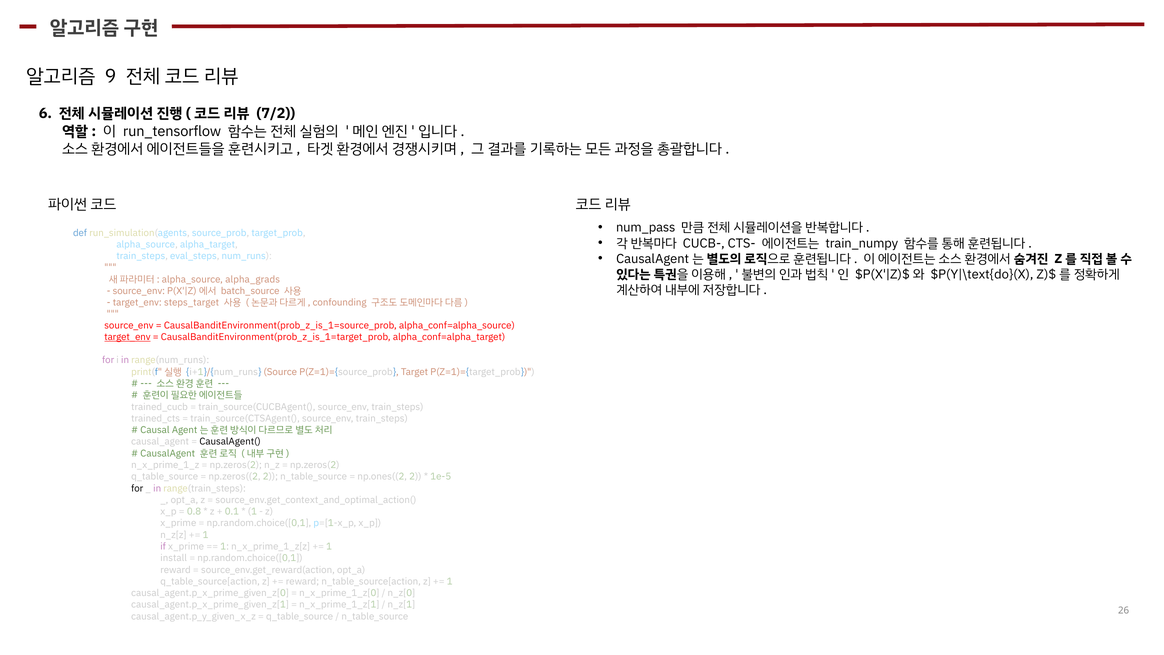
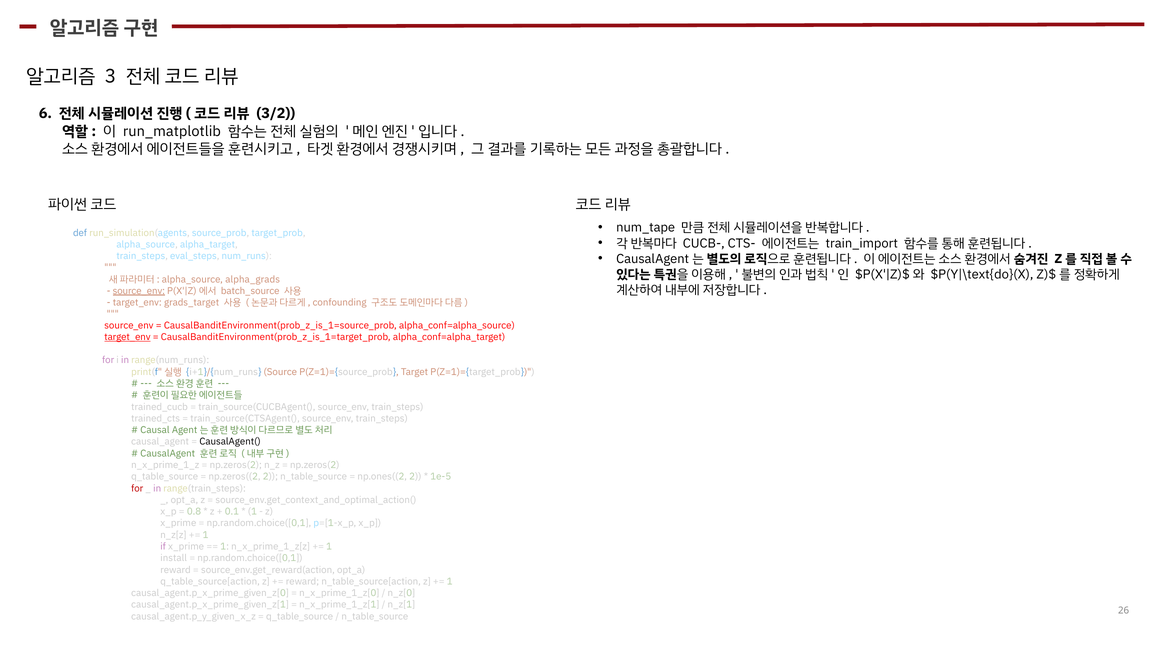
9: 9 -> 3
7/2: 7/2 -> 3/2
run_tensorflow: run_tensorflow -> run_matplotlib
num_pass: num_pass -> num_tape
train_numpy: train_numpy -> train_import
source_env at (139, 291) underline: none -> present
steps_target: steps_target -> grads_target
for at (137, 488) colour: black -> red
